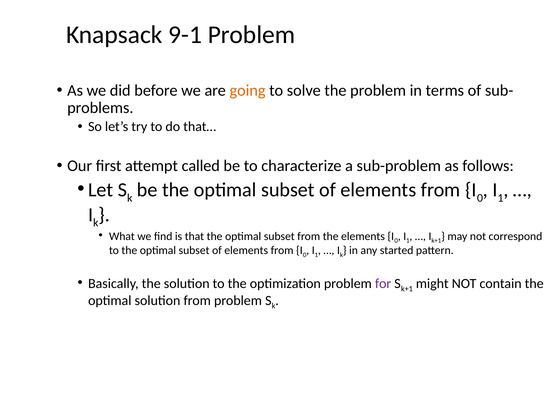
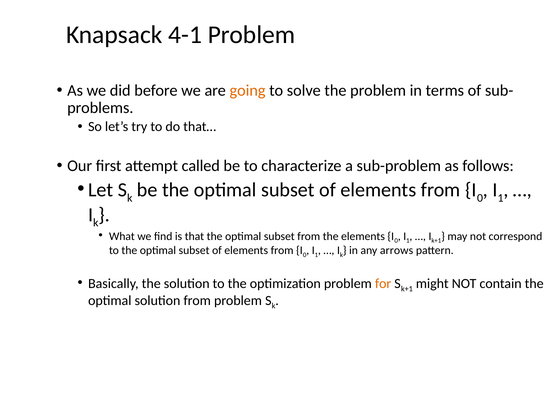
9-1: 9-1 -> 4-1
started: started -> arrows
for colour: purple -> orange
